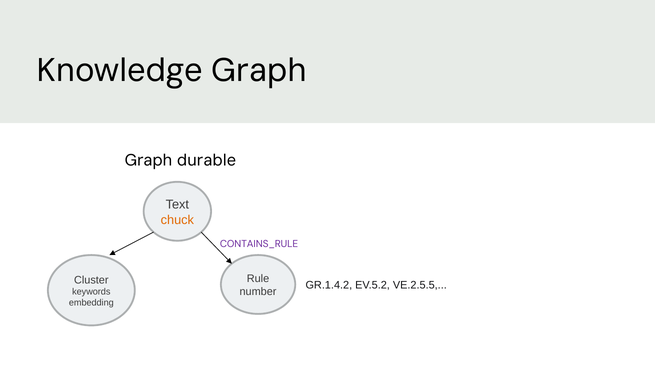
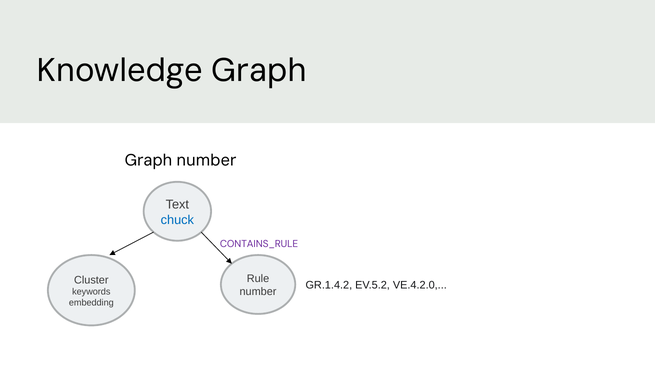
Graph durable: durable -> number
chuck colour: orange -> blue
VE.2.5.5: VE.2.5.5 -> VE.4.2.0
